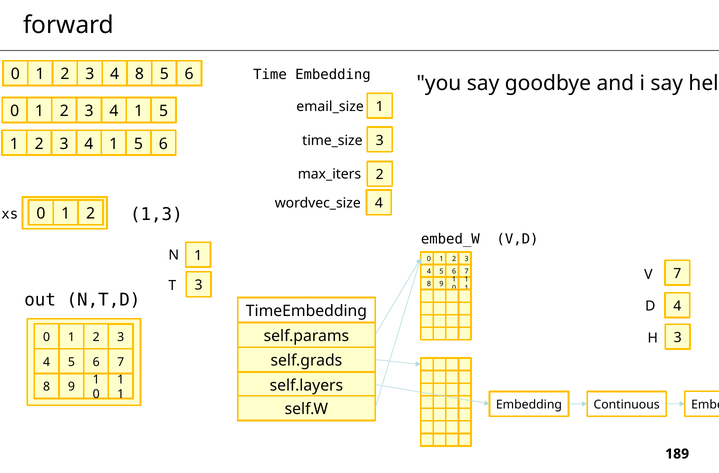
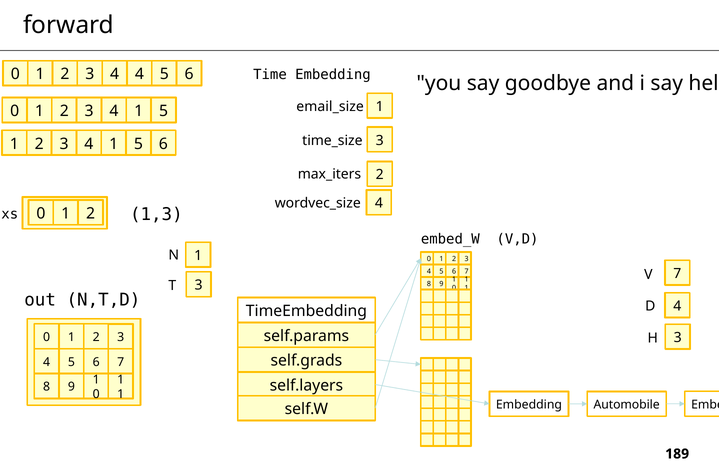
4 8: 8 -> 4
Continuous: Continuous -> Automobile
